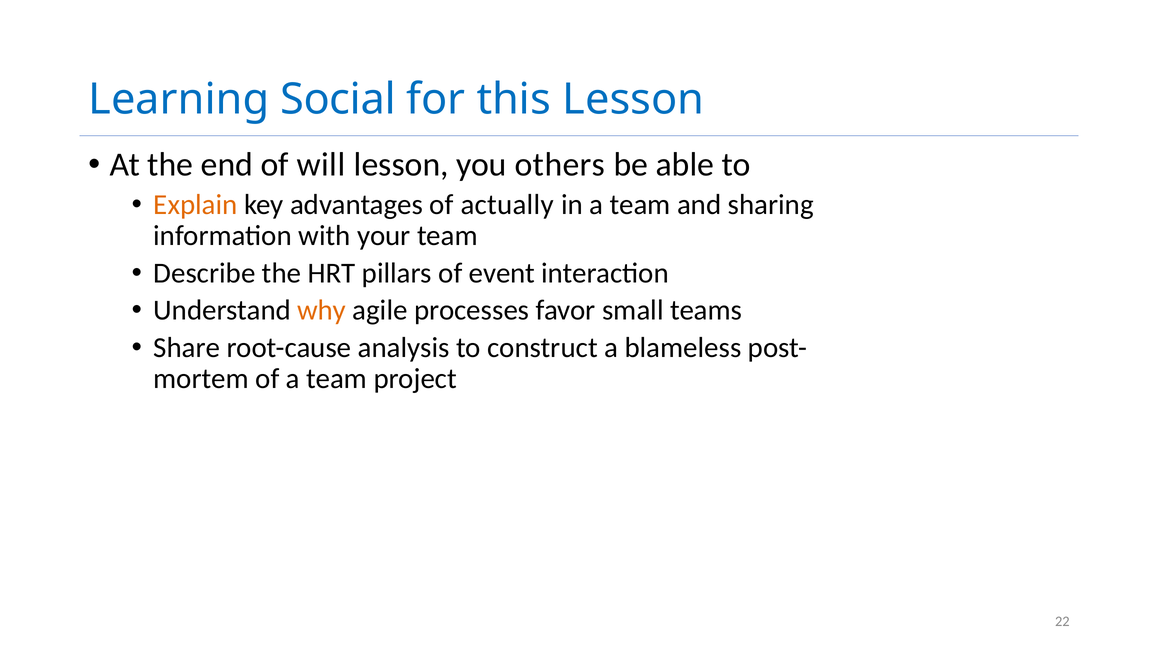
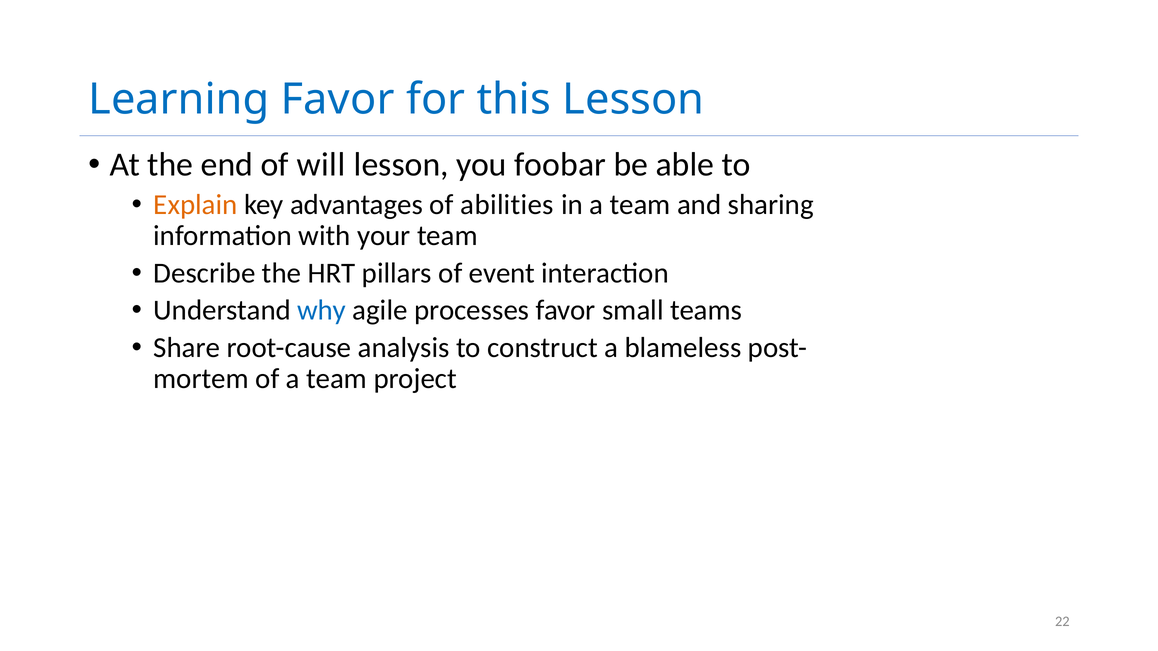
Learning Social: Social -> Favor
others: others -> foobar
actually: actually -> abilities
why colour: orange -> blue
